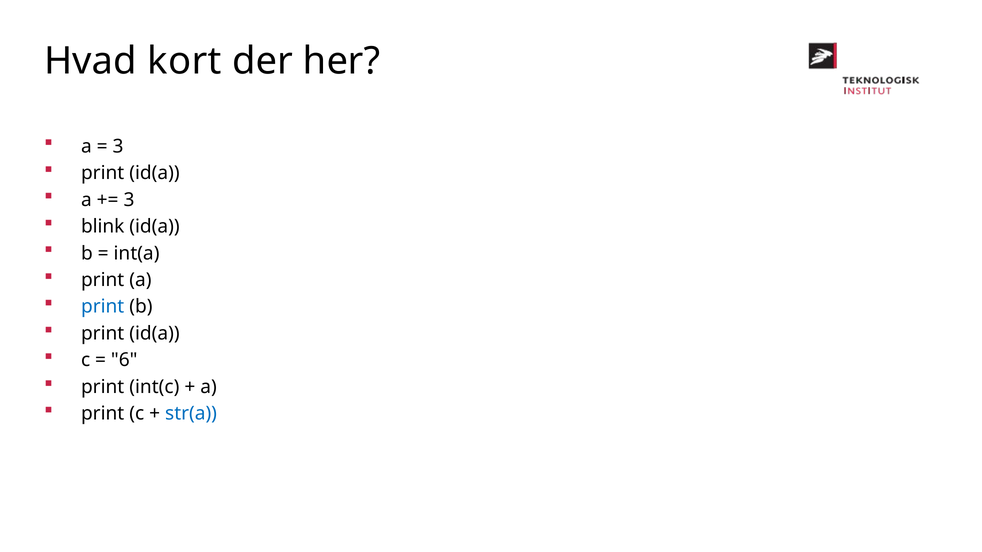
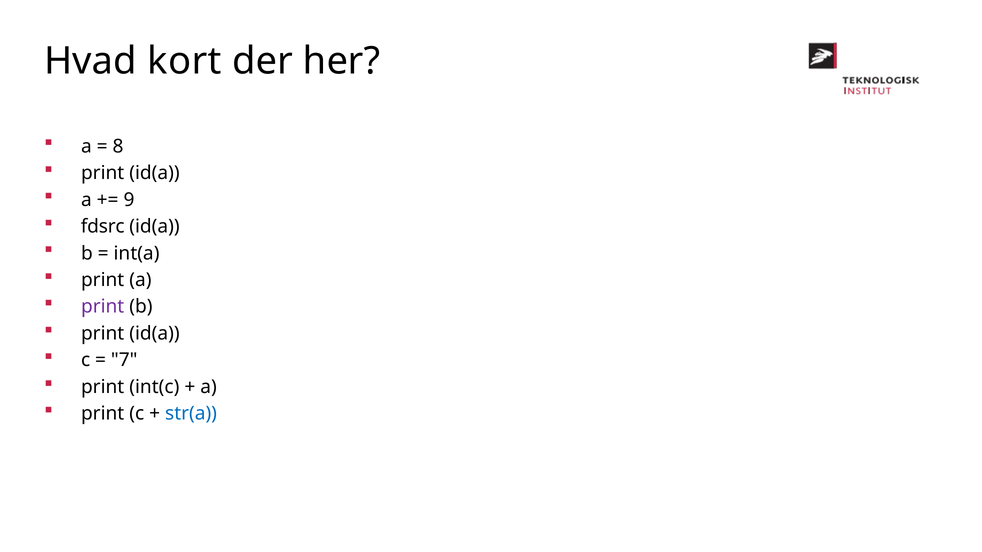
3 at (118, 146): 3 -> 8
3 at (129, 200): 3 -> 9
blink: blink -> fdsrc
print at (103, 307) colour: blue -> purple
6: 6 -> 7
